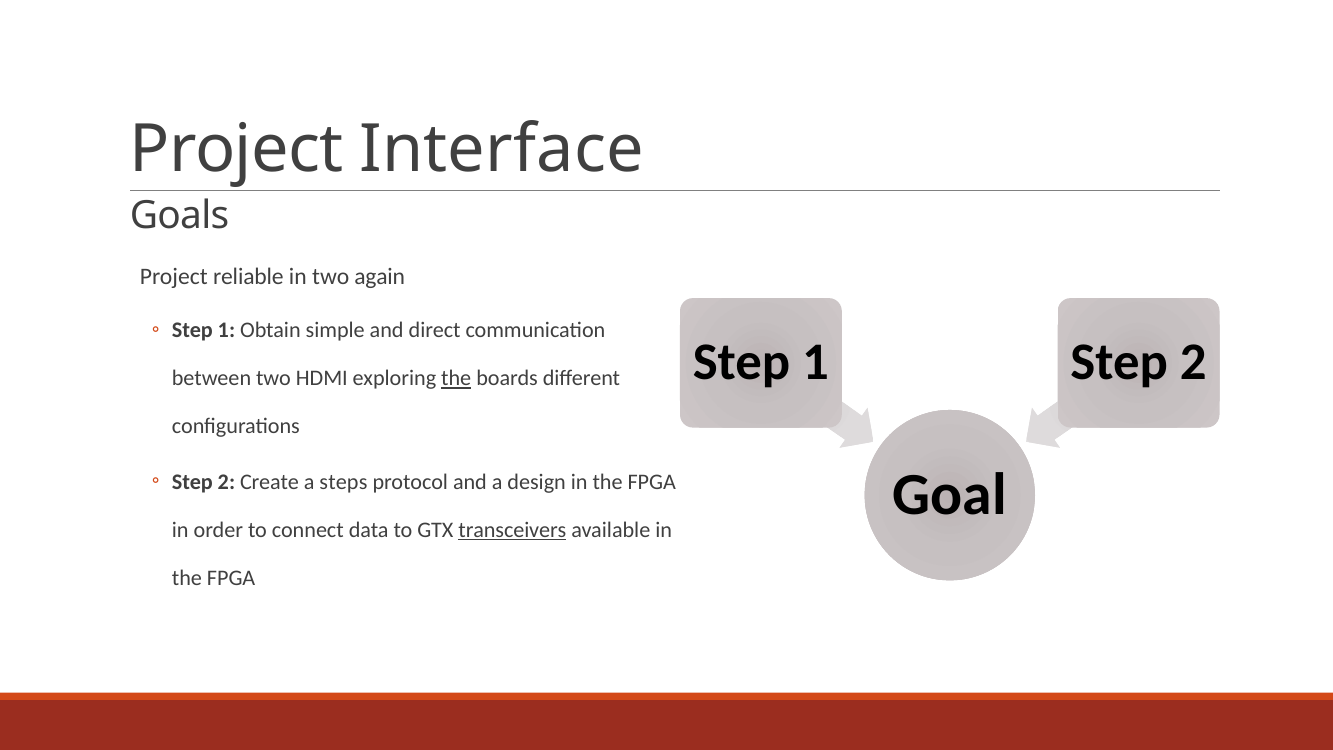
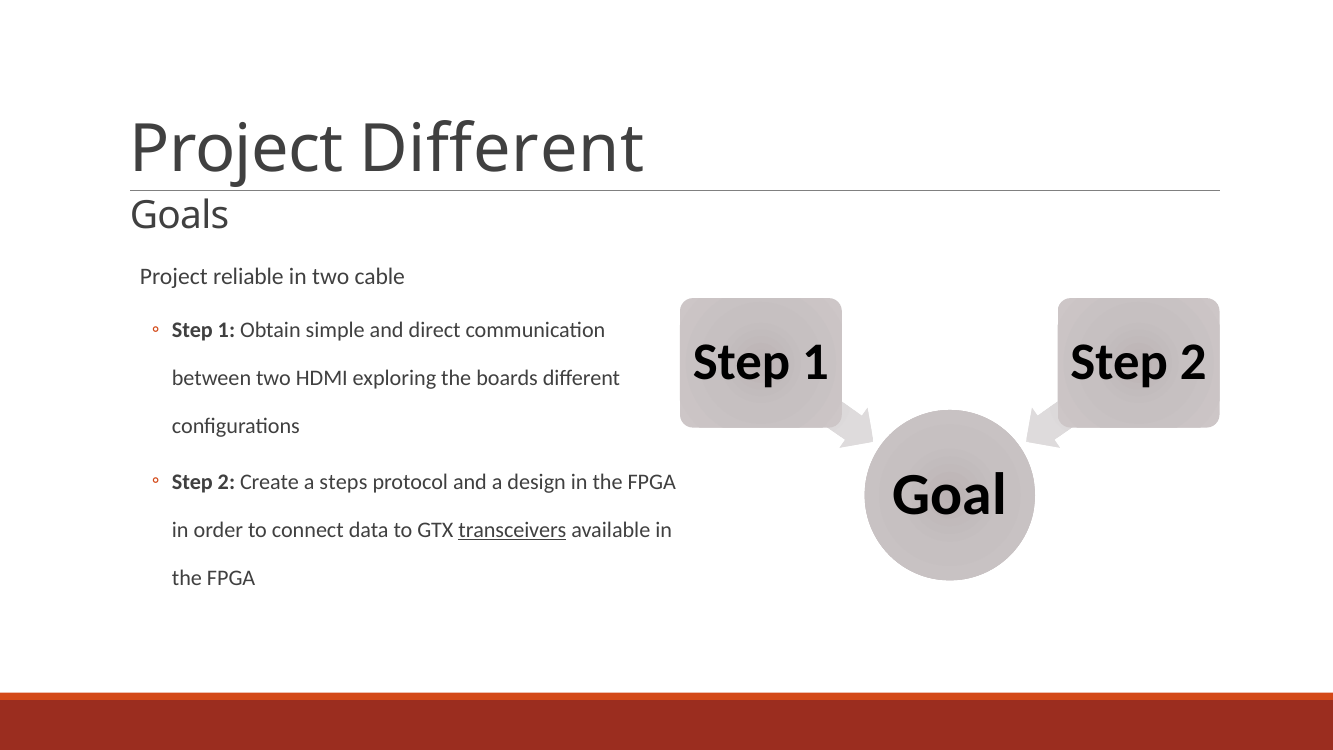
Project Interface: Interface -> Different
again: again -> cable
the at (456, 379) underline: present -> none
